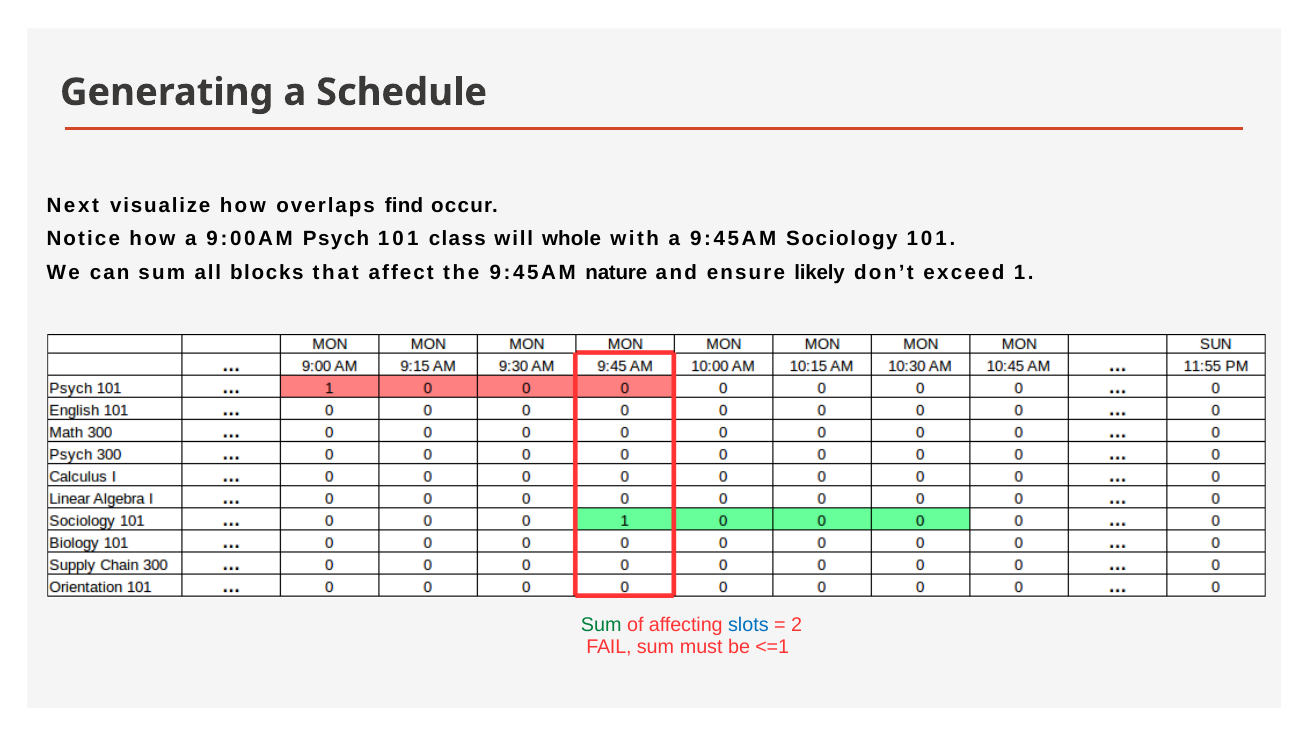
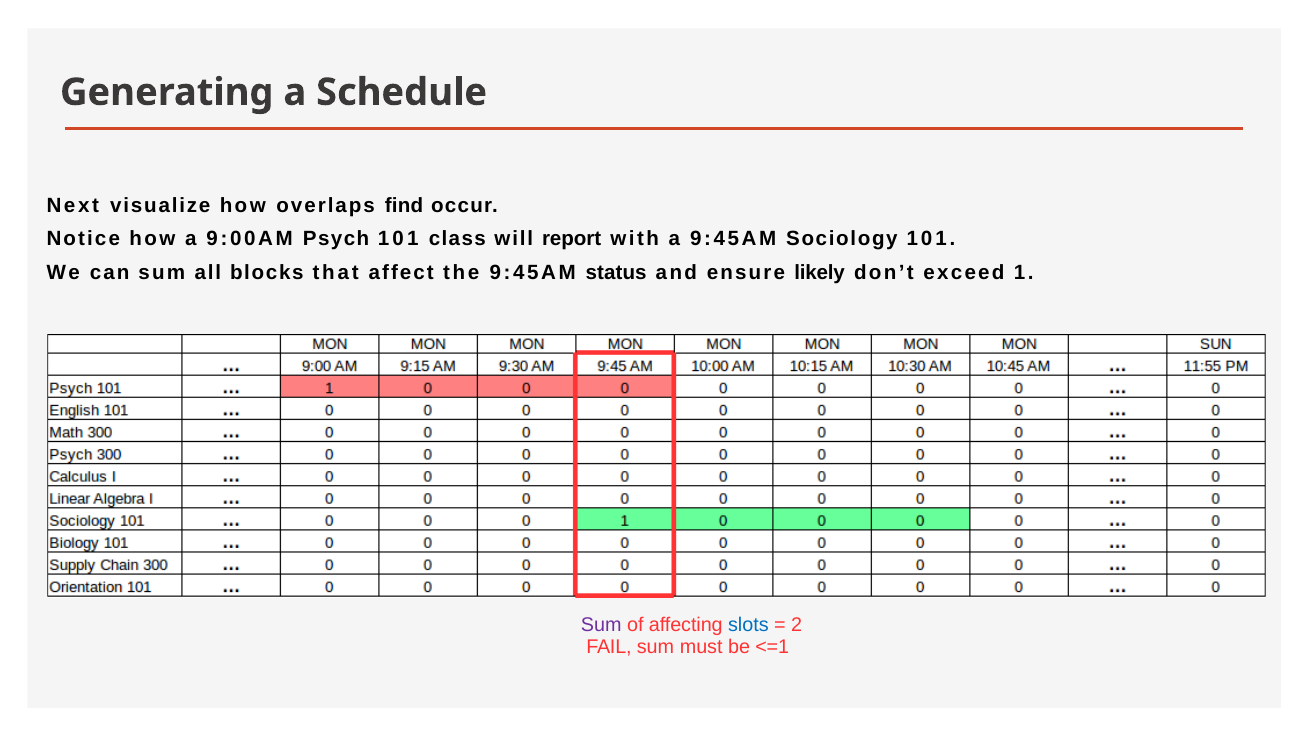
whole: whole -> report
nature: nature -> status
Sum at (601, 625) colour: green -> purple
